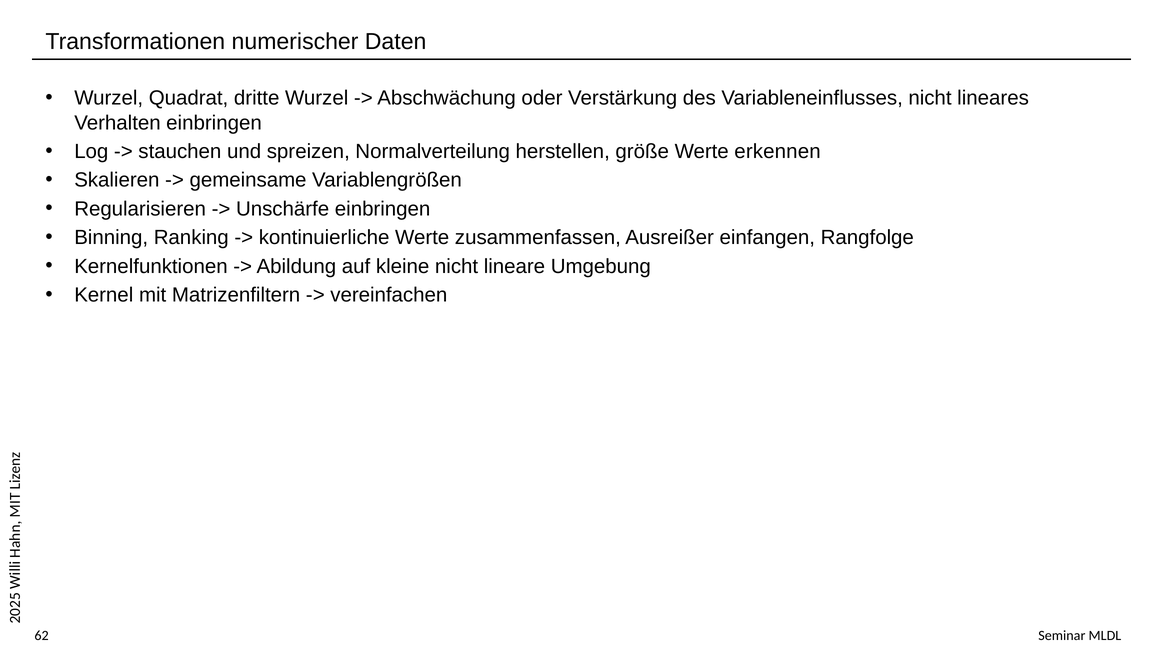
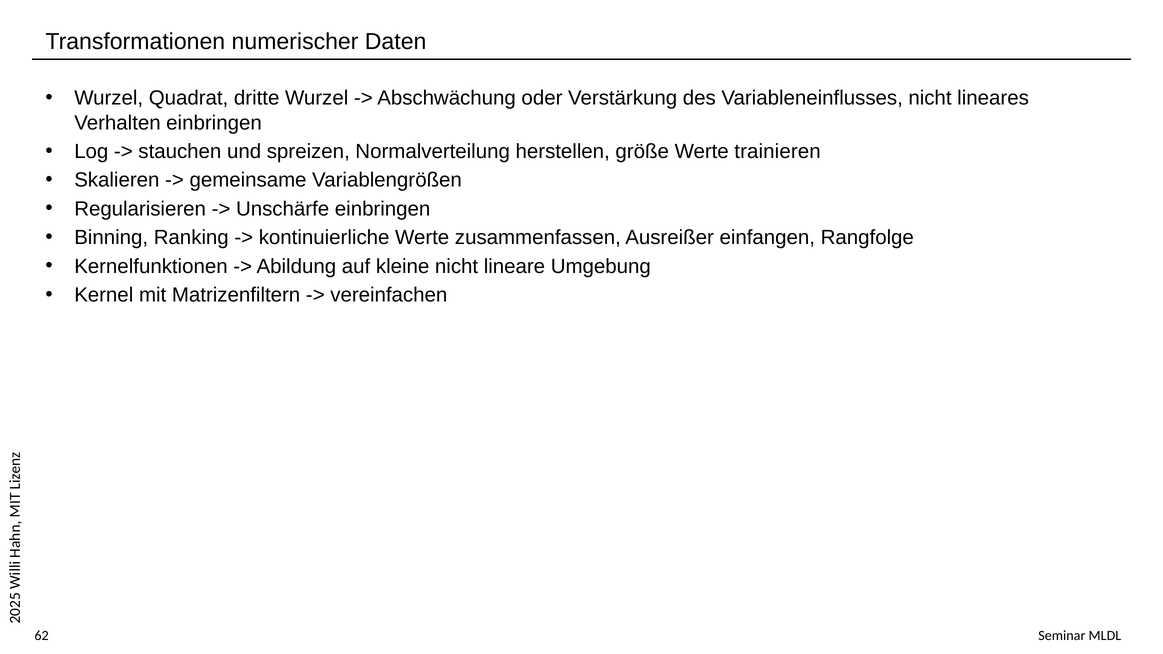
erkennen: erkennen -> trainieren
